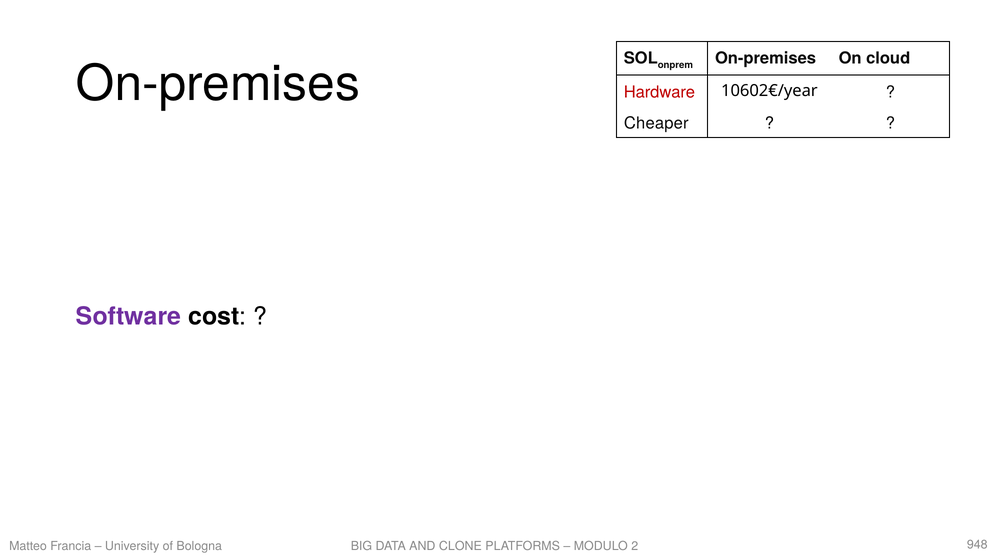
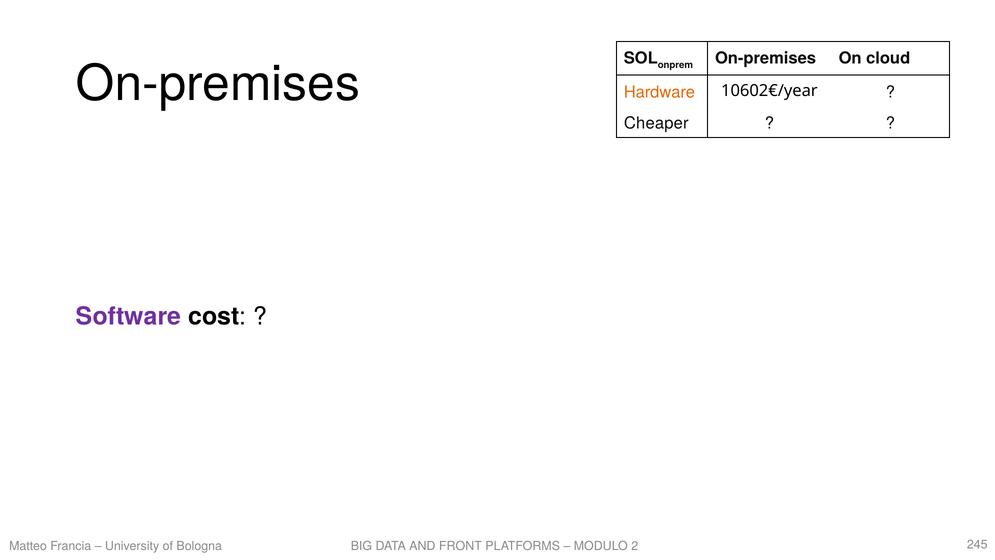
Hardware colour: red -> orange
CLONE: CLONE -> FRONT
948: 948 -> 245
